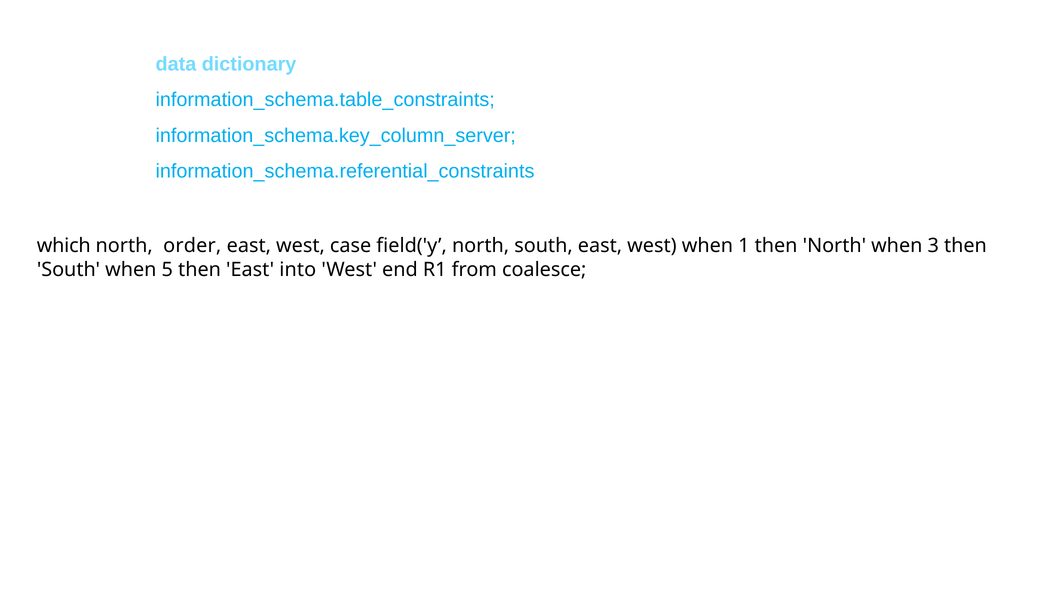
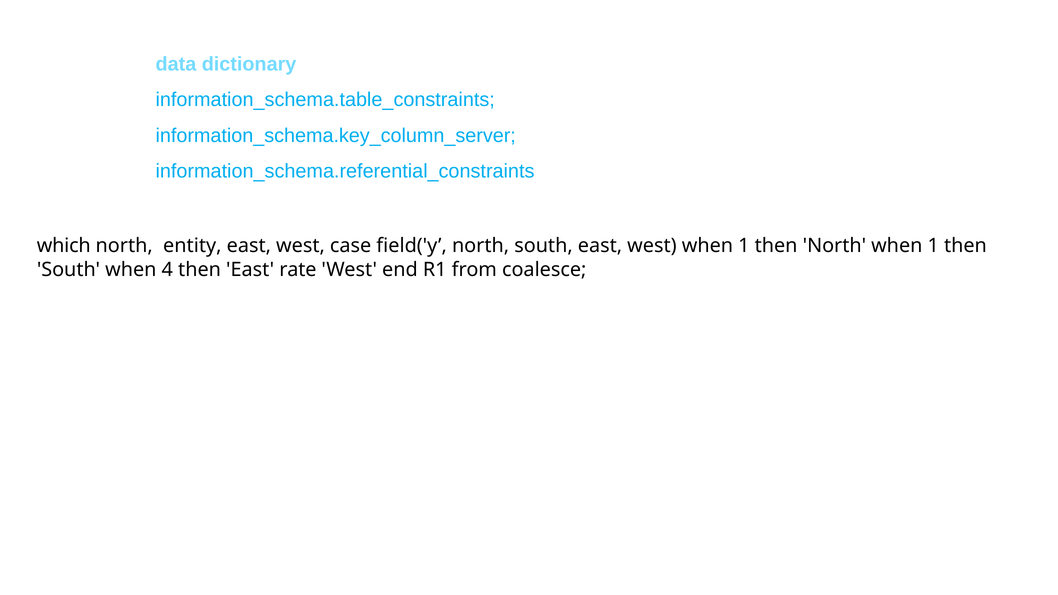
order: order -> entity
North when 3: 3 -> 1
5: 5 -> 4
into: into -> rate
